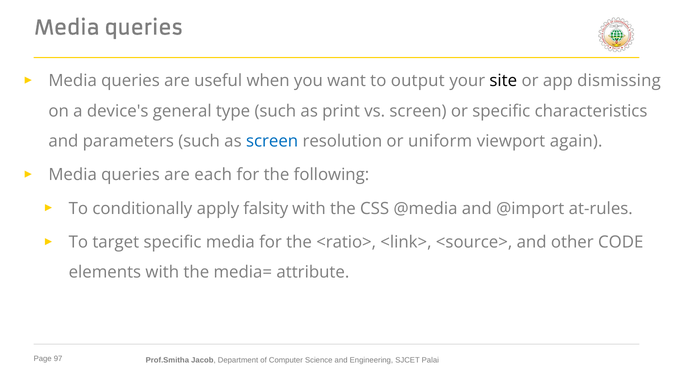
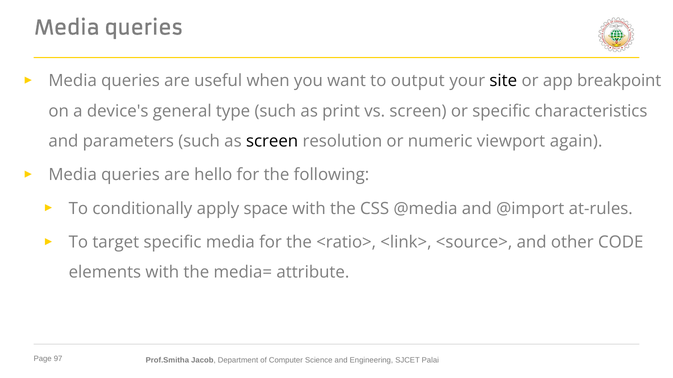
dismissing: dismissing -> breakpoint
screen at (272, 142) colour: blue -> black
uniform: uniform -> numeric
each: each -> hello
falsity: falsity -> space
